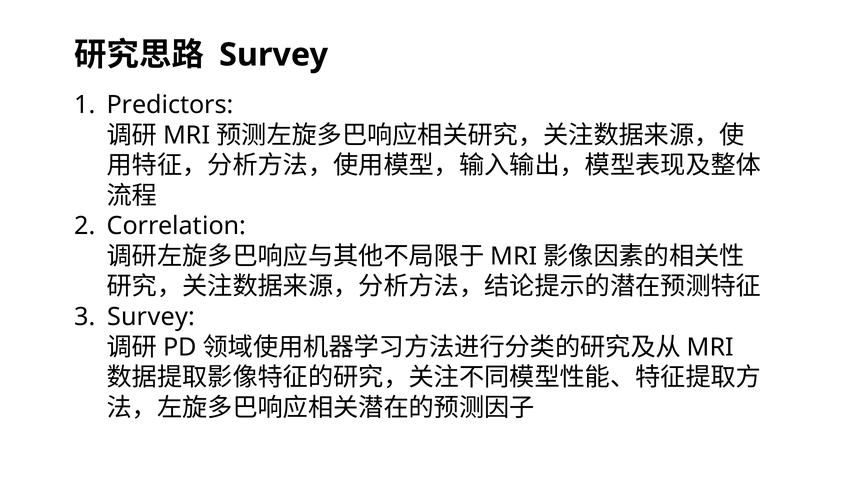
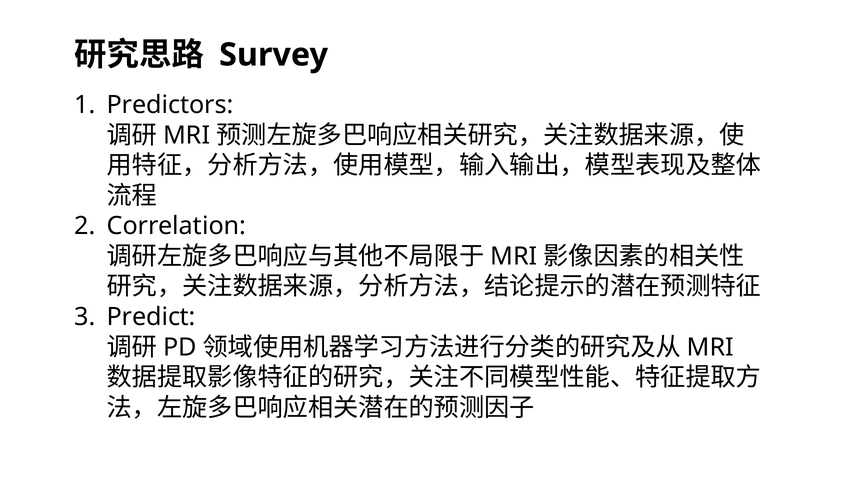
Survey at (151, 317): Survey -> Predict
